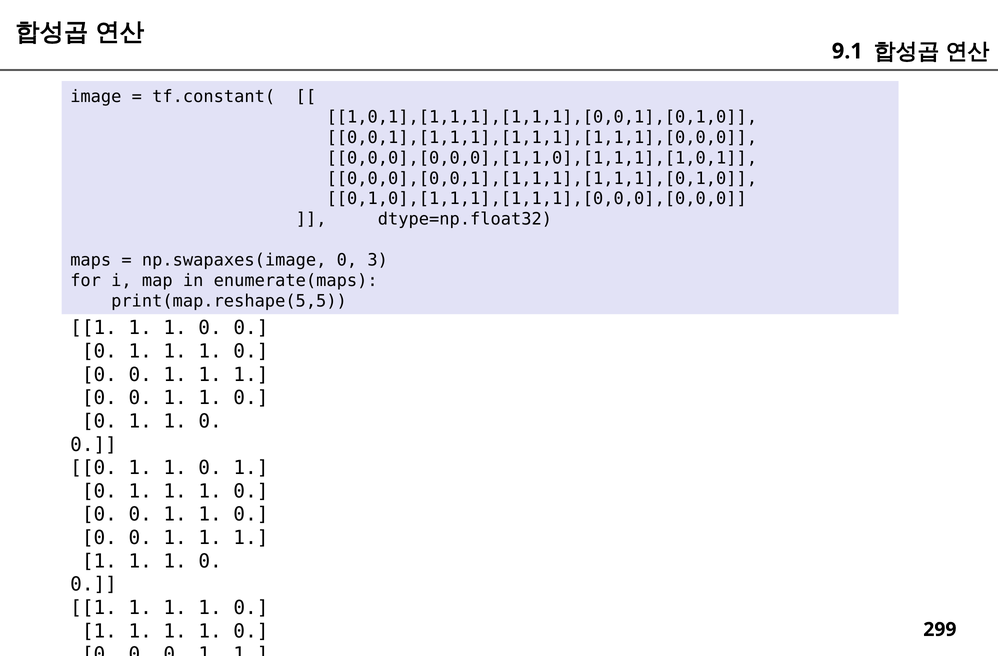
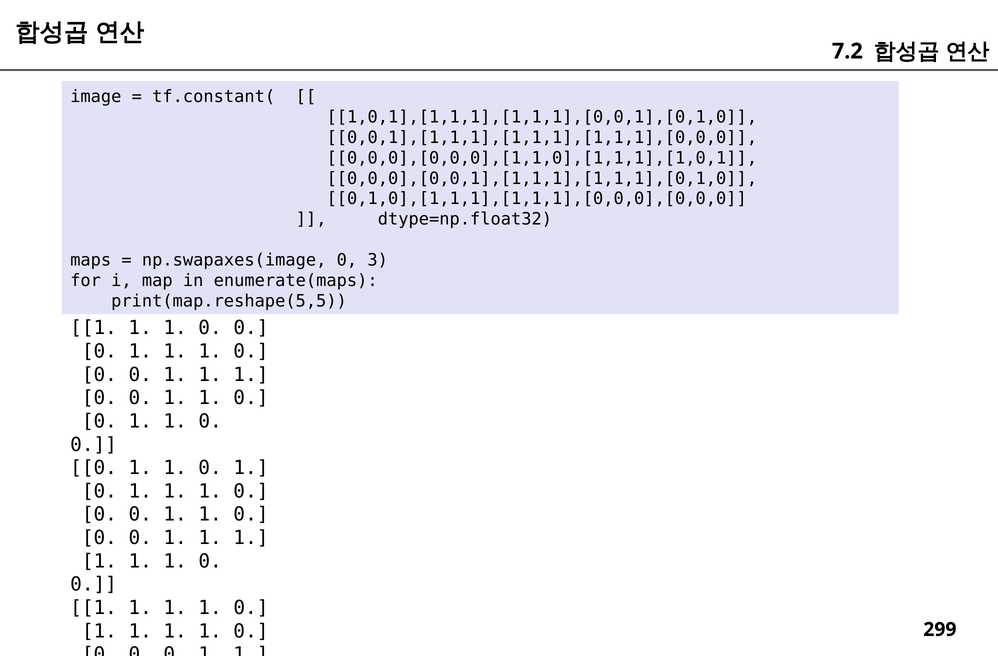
9.1: 9.1 -> 7.2
